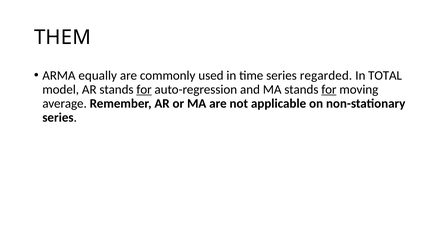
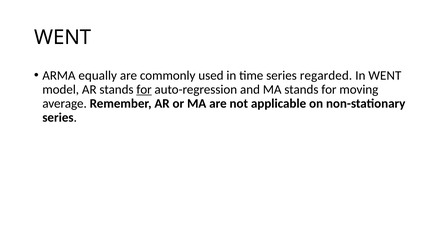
THEM at (63, 37): THEM -> WENT
In TOTAL: TOTAL -> WENT
for at (329, 89) underline: present -> none
